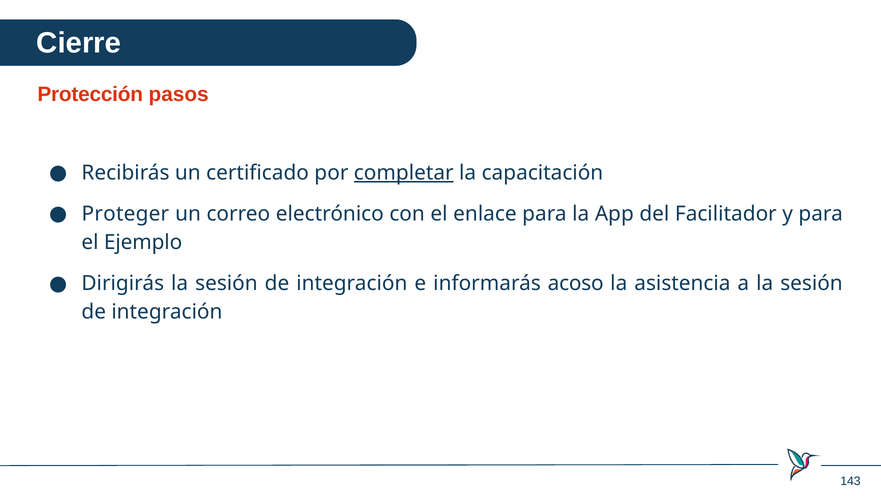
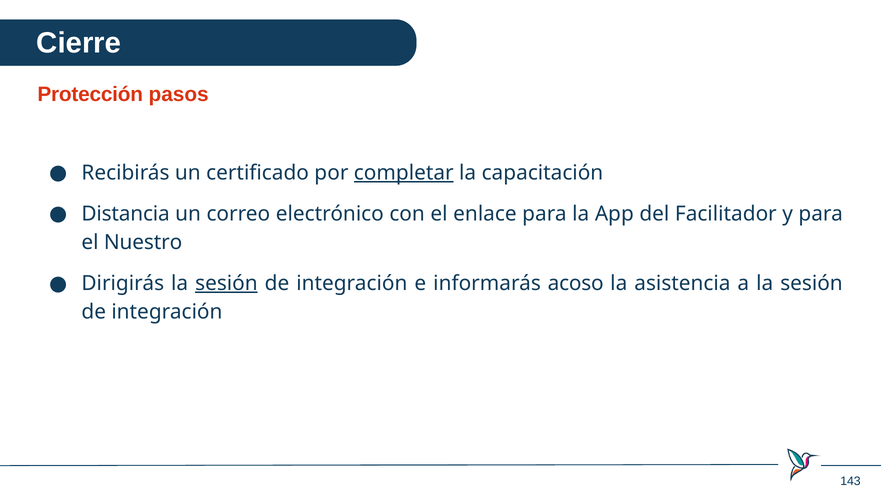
Proteger: Proteger -> Distancia
Ejemplo: Ejemplo -> Nuestro
sesión at (226, 283) underline: none -> present
